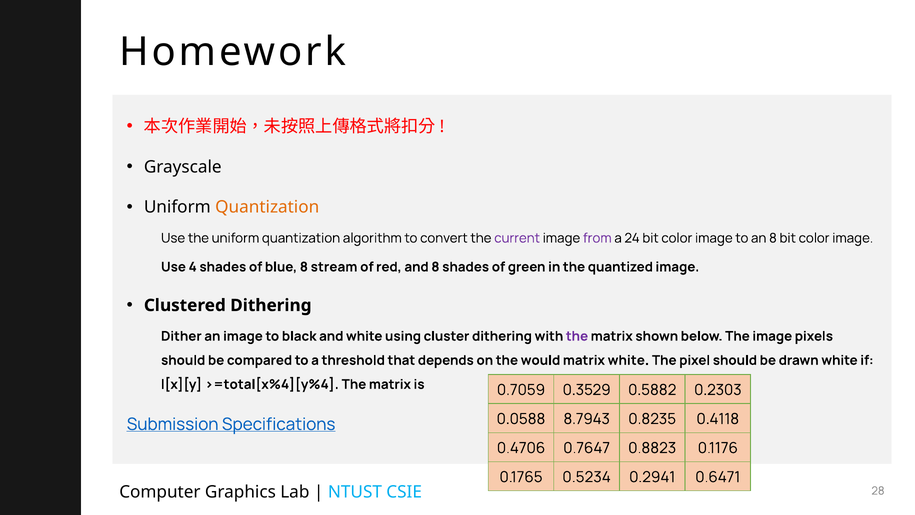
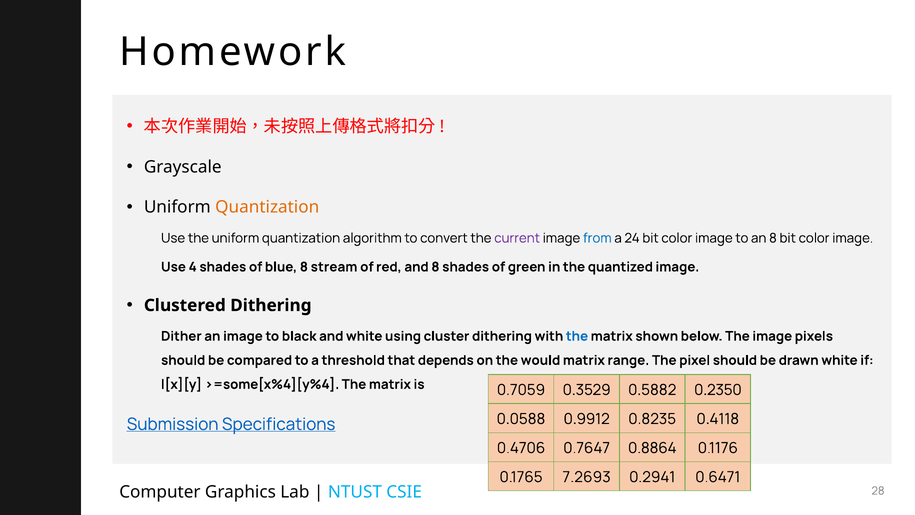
from colour: purple -> blue
the at (577, 336) colour: purple -> blue
matrix white: white -> range
>=total[x%4][y%4: >=total[x%4][y%4 -> >=some[x%4][y%4
0.2303: 0.2303 -> 0.2350
8.7943: 8.7943 -> 0.9912
0.8823: 0.8823 -> 0.8864
0.5234: 0.5234 -> 7.2693
